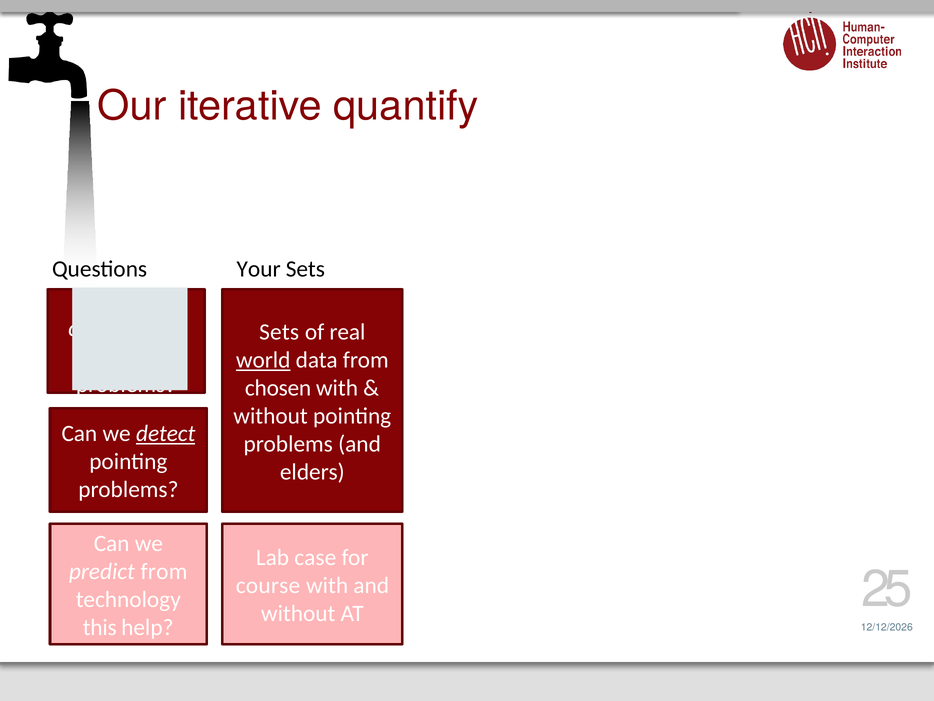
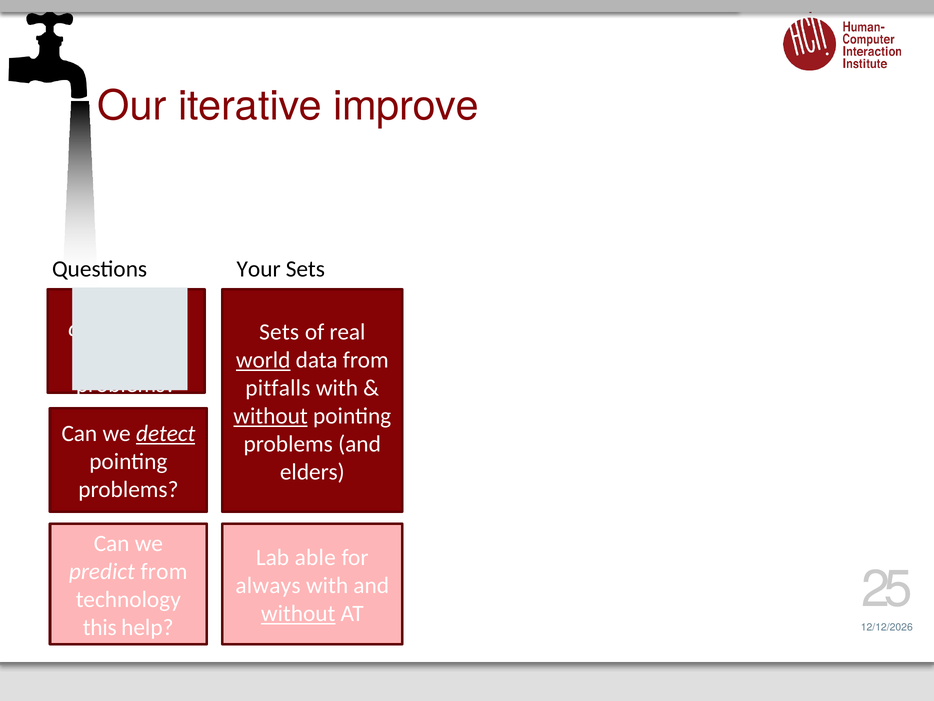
quantify: quantify -> improve
chosen: chosen -> pitfalls
without at (271, 416) underline: none -> present
case: case -> able
course: course -> always
without at (298, 613) underline: none -> present
